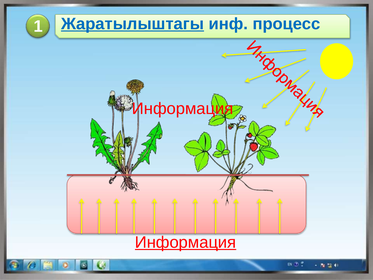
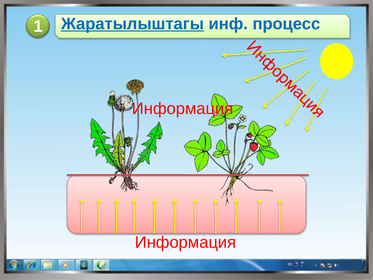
Информация at (186, 242) underline: present -> none
